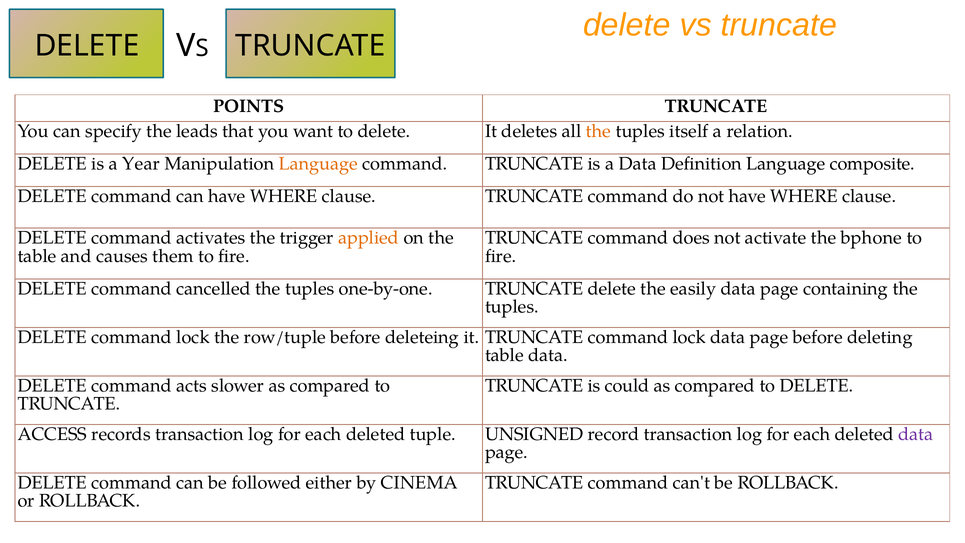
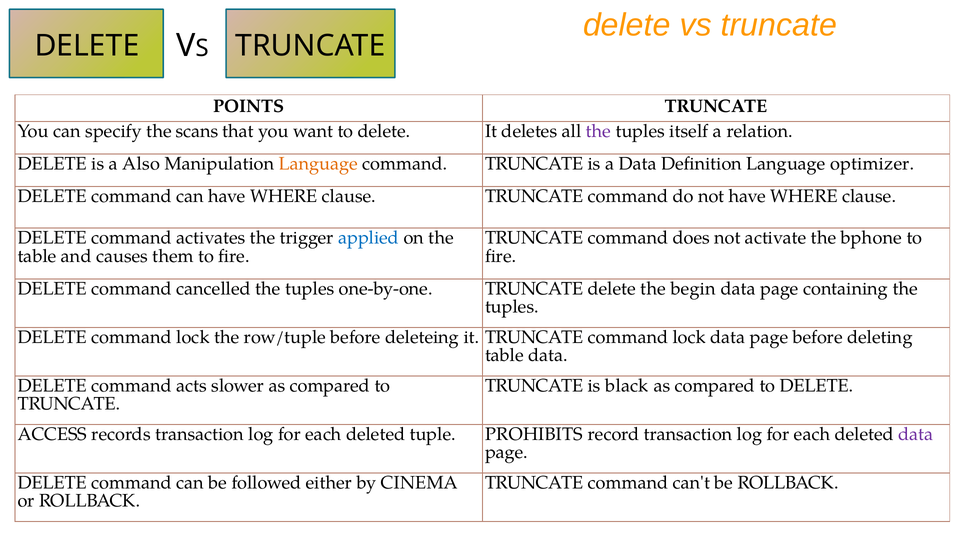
leads: leads -> scans
the at (598, 131) colour: orange -> purple
Year: Year -> Also
composite: composite -> optimizer
applied colour: orange -> blue
easily: easily -> begin
could: could -> black
UNSIGNED: UNSIGNED -> PROHIBITS
